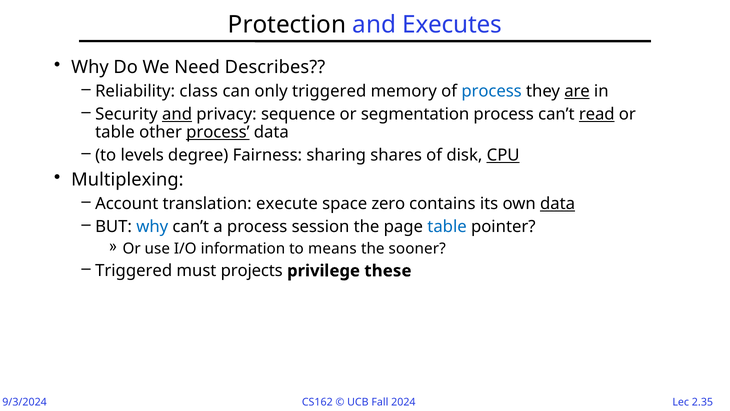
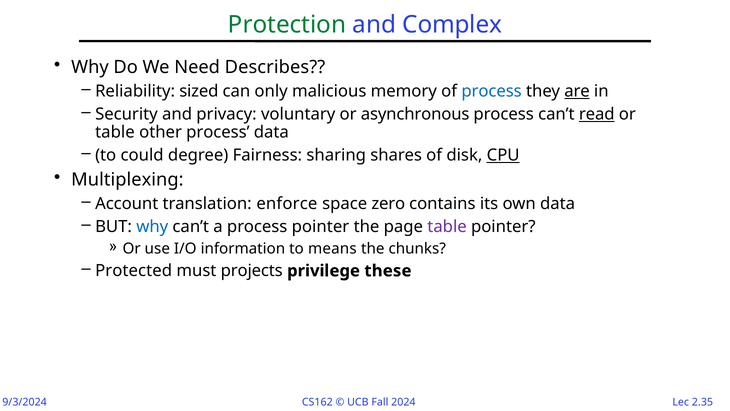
Protection colour: black -> green
Executes: Executes -> Complex
class: class -> sized
only triggered: triggered -> malicious
and at (177, 114) underline: present -> none
sequence: sequence -> voluntary
segmentation: segmentation -> asynchronous
process at (218, 132) underline: present -> none
levels: levels -> could
execute: execute -> enforce
data at (558, 203) underline: present -> none
process session: session -> pointer
table at (447, 227) colour: blue -> purple
sooner: sooner -> chunks
Triggered at (134, 271): Triggered -> Protected
